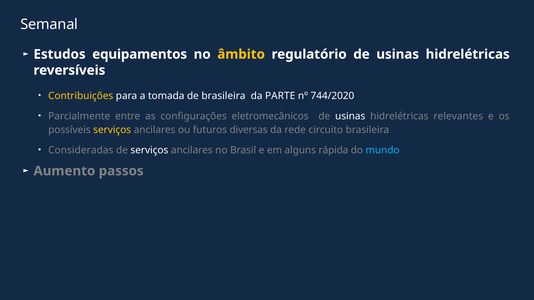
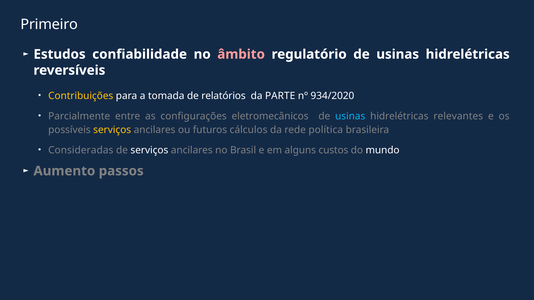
Semanal: Semanal -> Primeiro
equipamentos: equipamentos -> confiabilidade
âmbito colour: yellow -> pink
de brasileira: brasileira -> relatórios
744/2020: 744/2020 -> 934/2020
usinas at (350, 116) colour: white -> light blue
diversas: diversas -> cálculos
circuito: circuito -> política
rápida: rápida -> custos
mundo colour: light blue -> white
